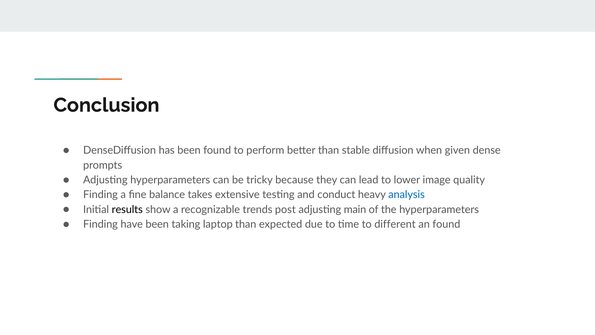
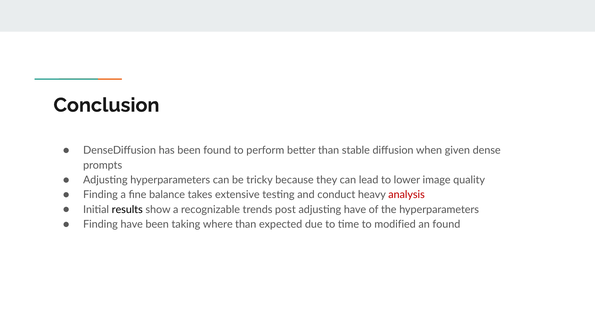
analysis colour: blue -> red
adjusting main: main -> have
laptop: laptop -> where
different: different -> modified
